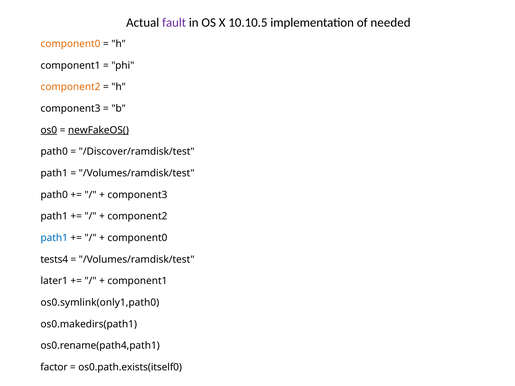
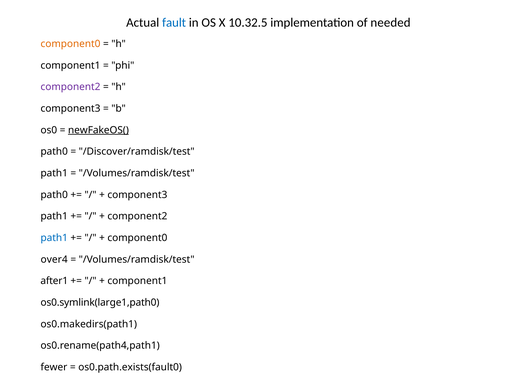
fault colour: purple -> blue
10.10.5: 10.10.5 -> 10.32.5
component2 at (70, 87) colour: orange -> purple
os0 underline: present -> none
tests4: tests4 -> over4
later1: later1 -> after1
os0.symlink(only1,path0: os0.symlink(only1,path0 -> os0.symlink(large1,path0
factor: factor -> fewer
os0.path.exists(itself0: os0.path.exists(itself0 -> os0.path.exists(fault0
